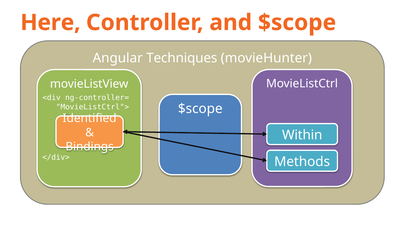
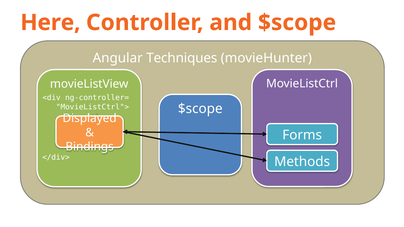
Identified: Identified -> Displayed
Within: Within -> Forms
